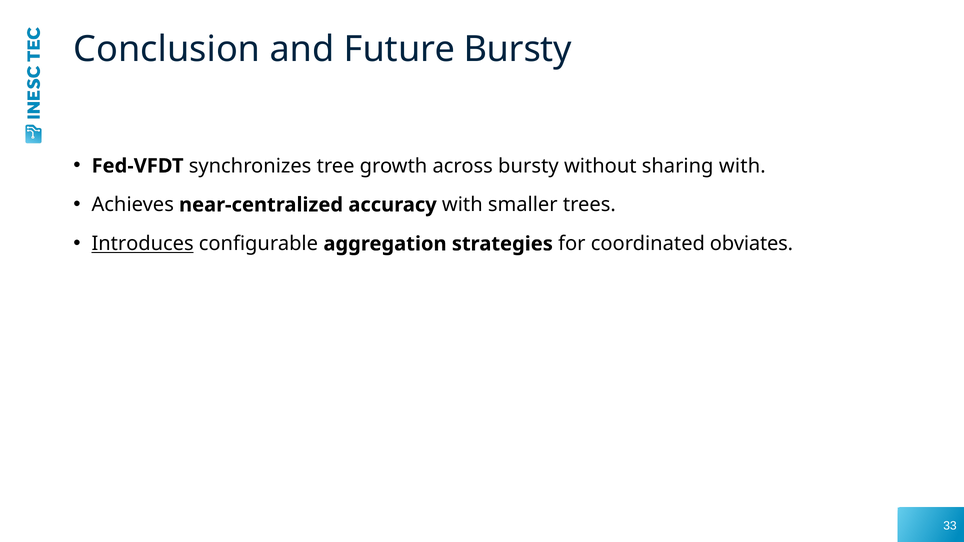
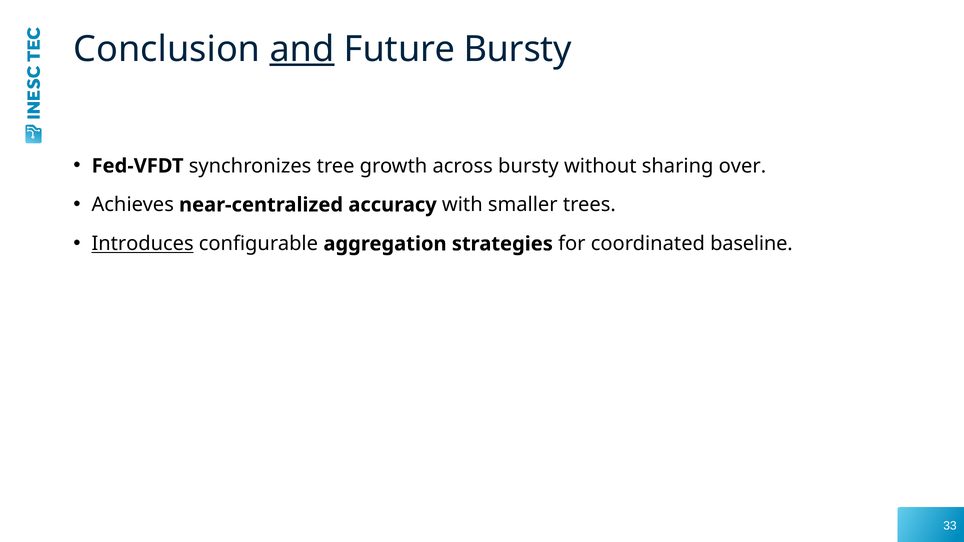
and underline: none -> present
sharing with: with -> over
obviates: obviates -> baseline
